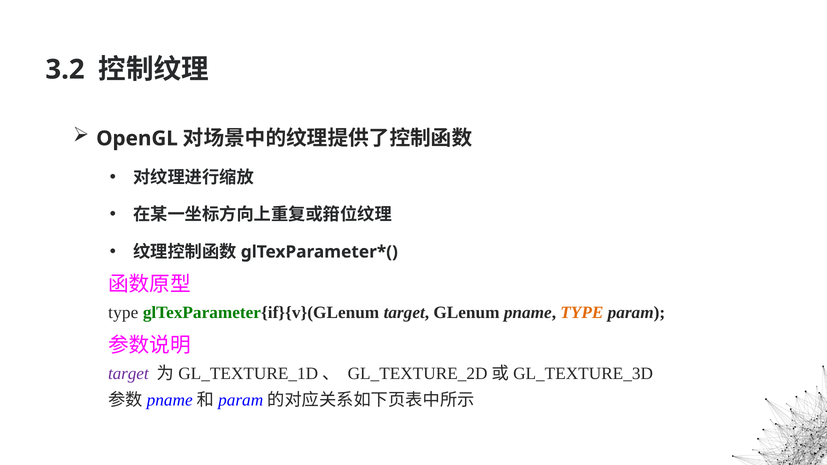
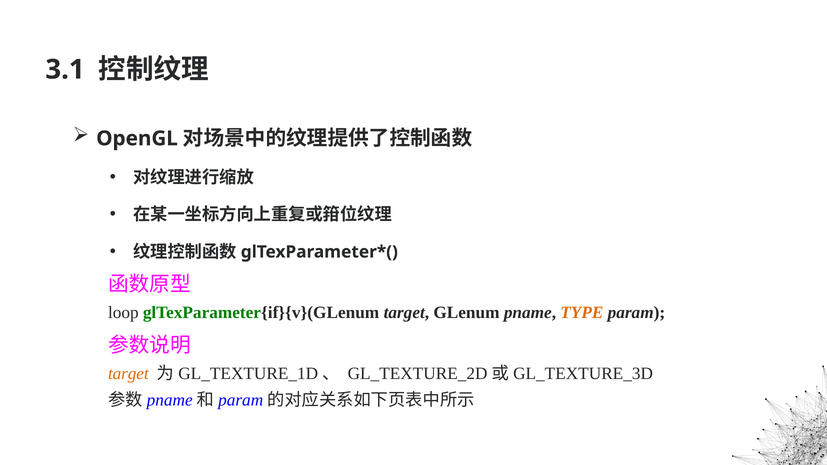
3.2: 3.2 -> 3.1
type at (123, 313): type -> loop
target at (128, 374) colour: purple -> orange
